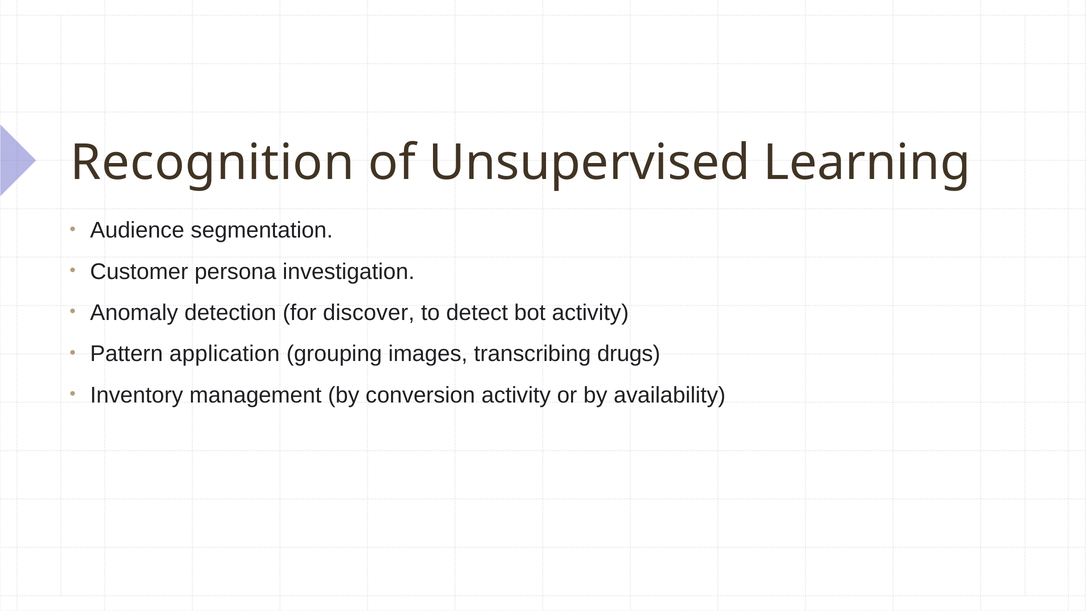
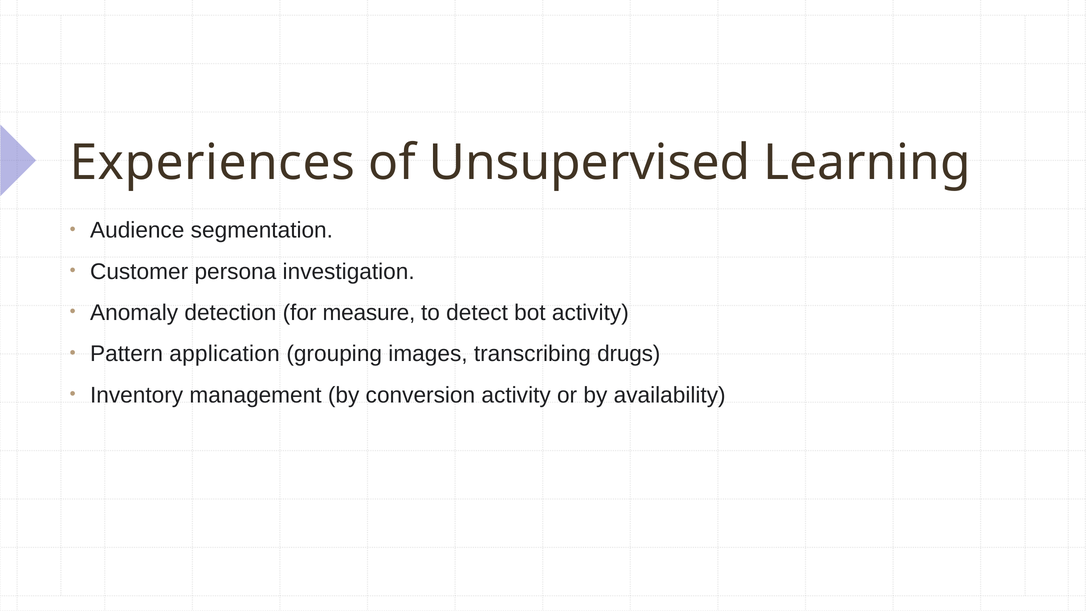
Recognition: Recognition -> Experiences
discover: discover -> measure
